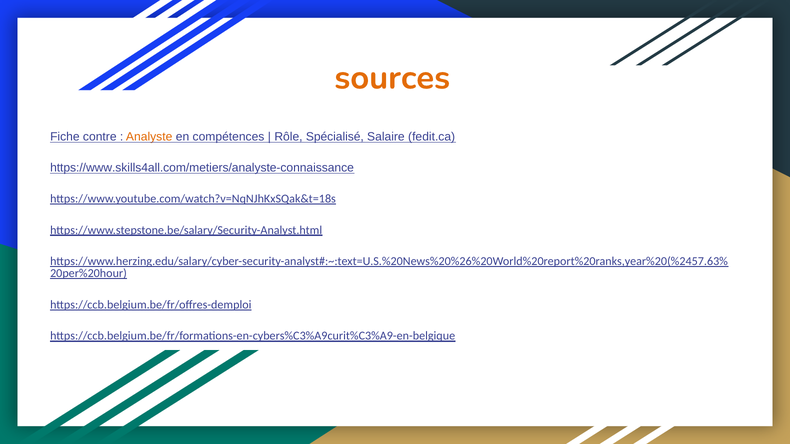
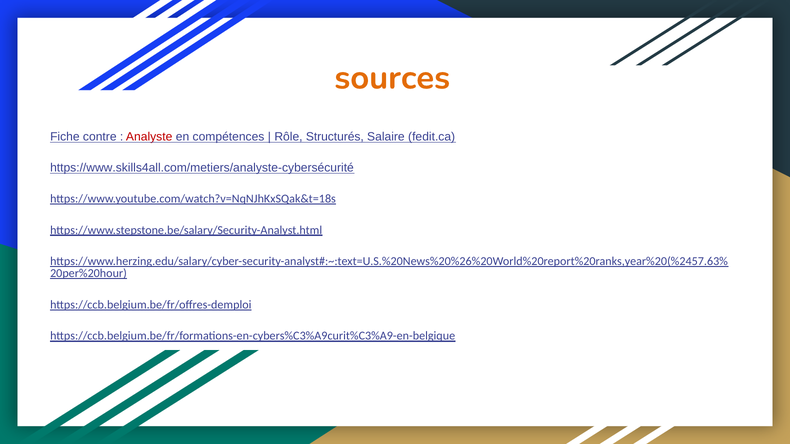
Analyste colour: orange -> red
Spécialisé: Spécialisé -> Structurés
https://www.skills4all.com/metiers/analyste-connaissance: https://www.skills4all.com/metiers/analyste-connaissance -> https://www.skills4all.com/metiers/analyste-cybersécurité
